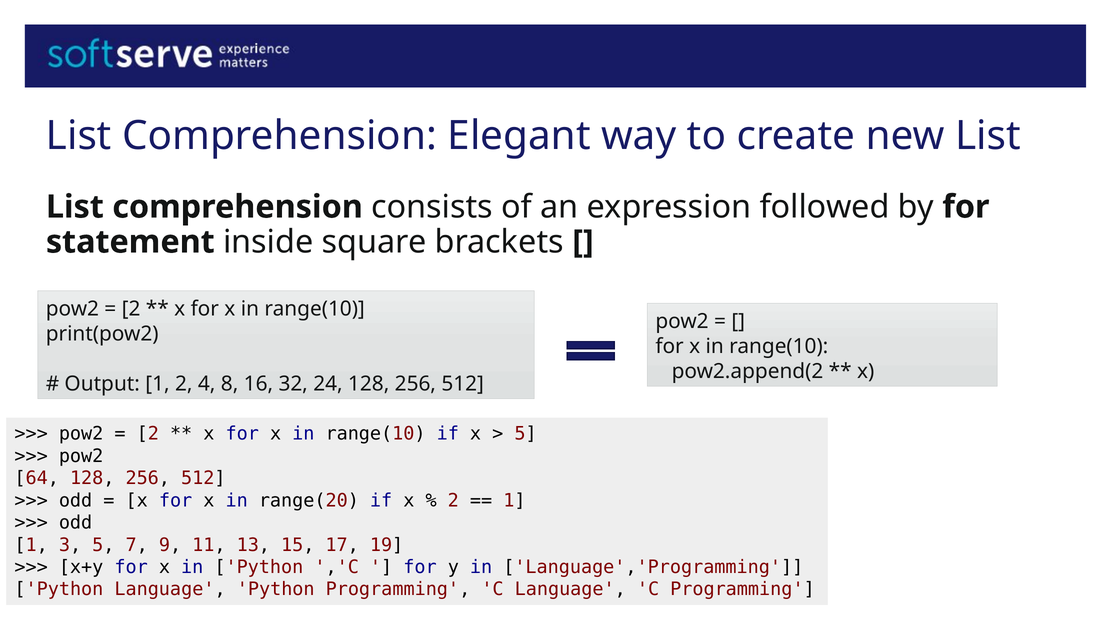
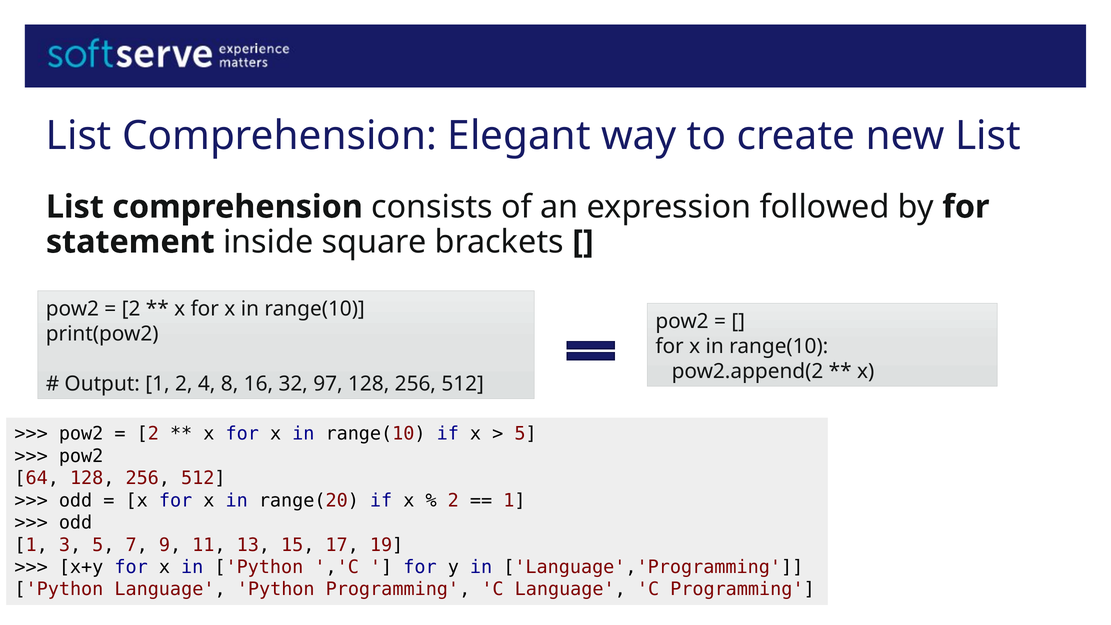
24: 24 -> 97
